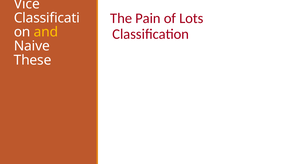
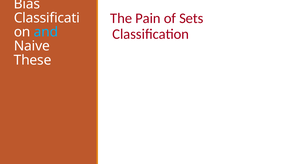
Vice: Vice -> Bias
Lots: Lots -> Sets
and colour: yellow -> light blue
